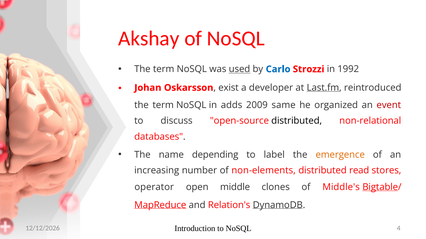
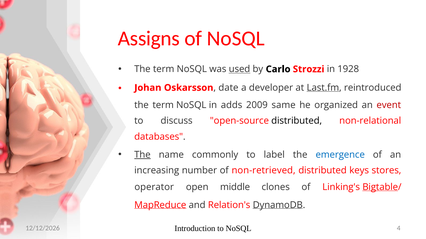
Akshay: Akshay -> Assigns
Carlo colour: blue -> black
1992: 1992 -> 1928
exist: exist -> date
The at (142, 155) underline: none -> present
depending: depending -> commonly
emergence colour: orange -> blue
non-elements: non-elements -> non-retrieved
read: read -> keys
Middle's: Middle's -> Linking's
